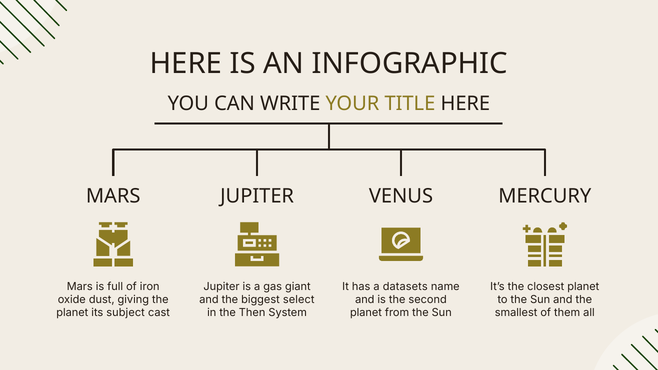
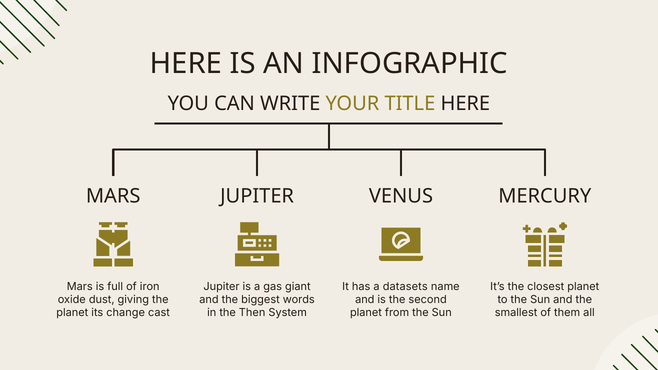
select: select -> words
subject: subject -> change
